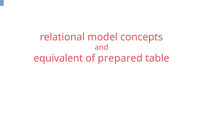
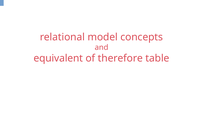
prepared: prepared -> therefore
